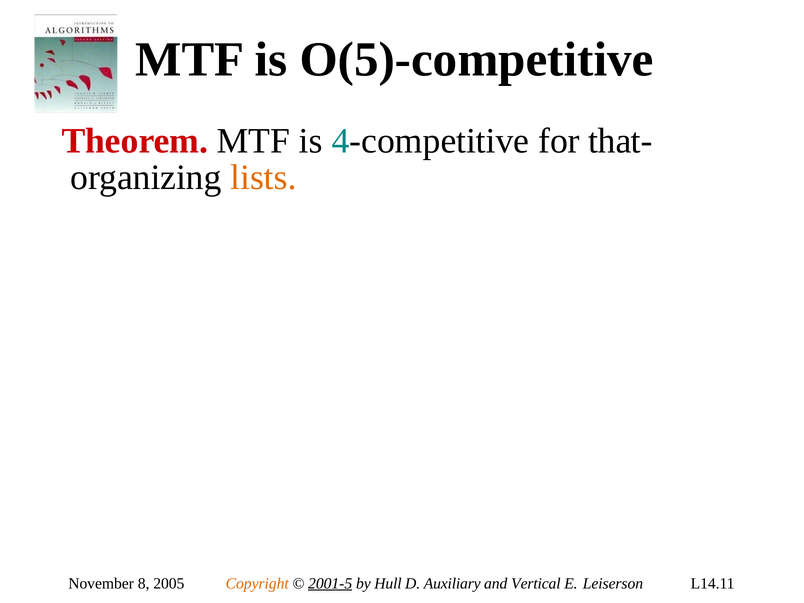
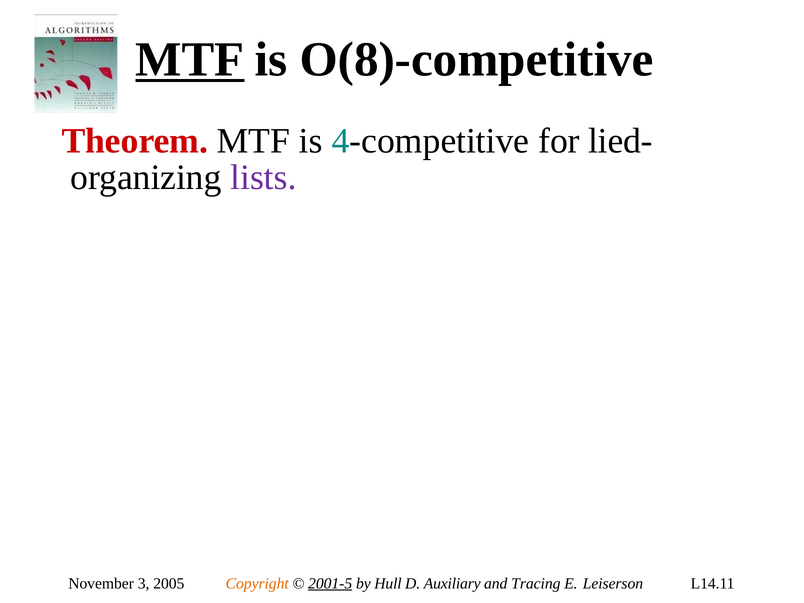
MTF at (190, 59) underline: none -> present
O(5)-competitive: O(5)-competitive -> O(8)-competitive
that-: that- -> lied-
lists colour: orange -> purple
8: 8 -> 3
Vertical: Vertical -> Tracing
